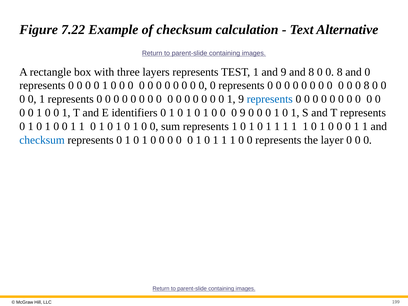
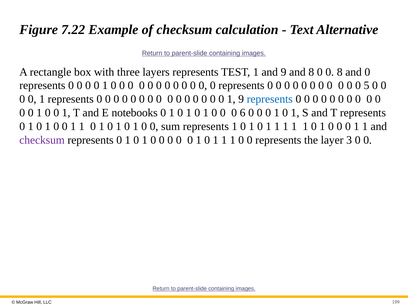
0 0 0 8: 8 -> 5
identifiers: identifiers -> notebooks
0 9: 9 -> 6
checksum at (42, 140) colour: blue -> purple
layer 0: 0 -> 3
